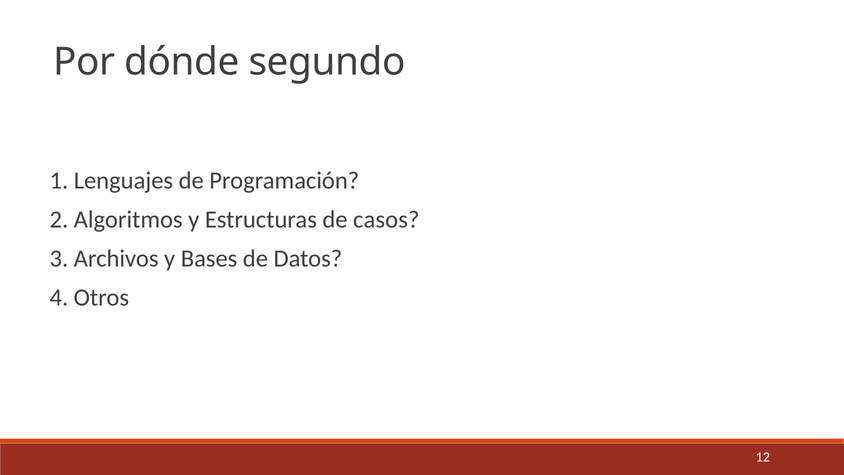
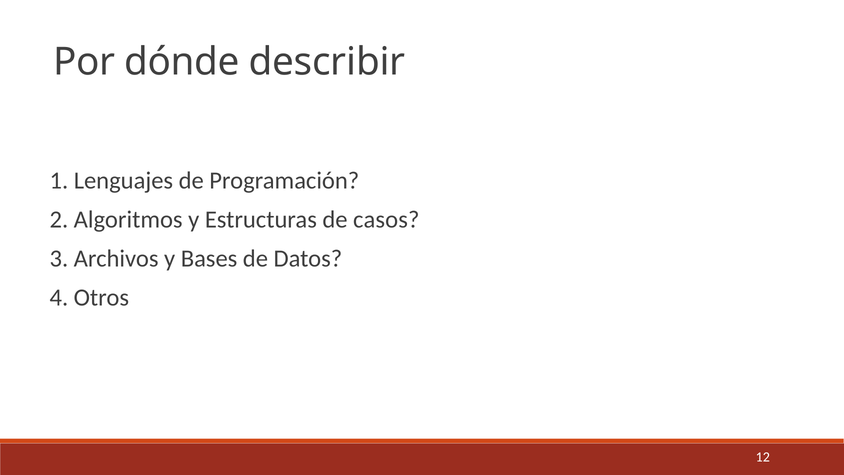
segundo: segundo -> describir
